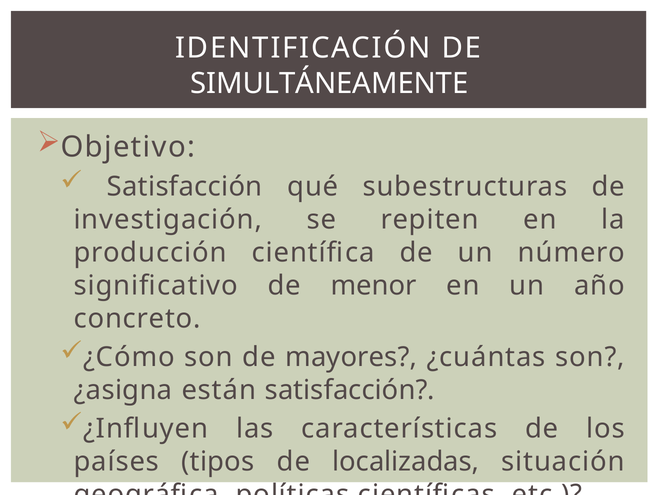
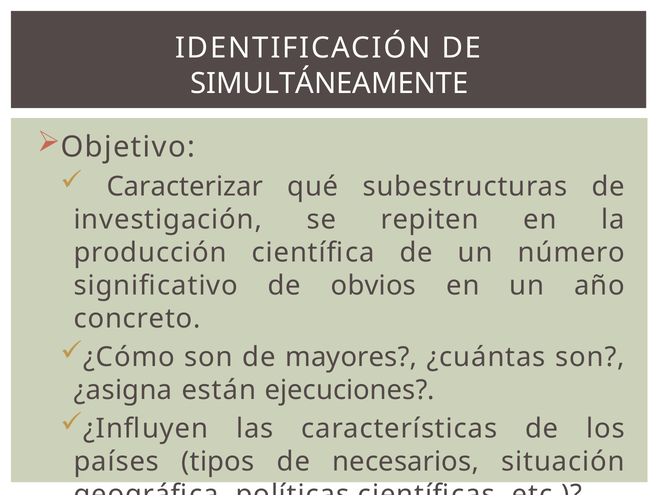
Satisfacción at (185, 186): Satisfacción -> Caracterizar
menor: menor -> obvios
están satisfacción: satisfacción -> ejecuciones
localizadas: localizadas -> necesarios
